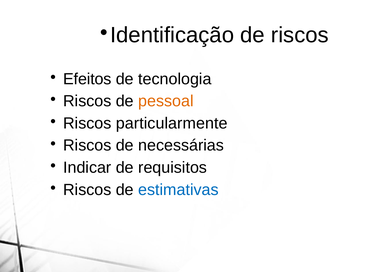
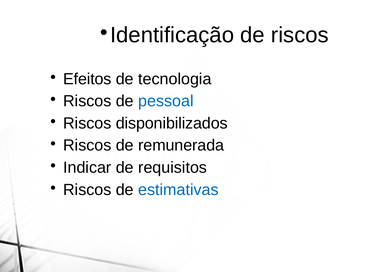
pessoal colour: orange -> blue
particularmente: particularmente -> disponibilizados
necessárias: necessárias -> remunerada
